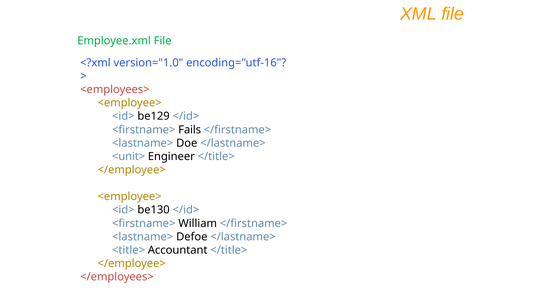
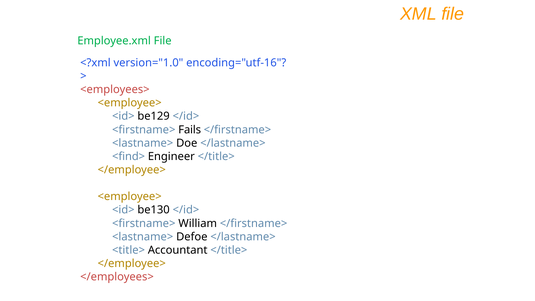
<unit>: <unit> -> <find>
